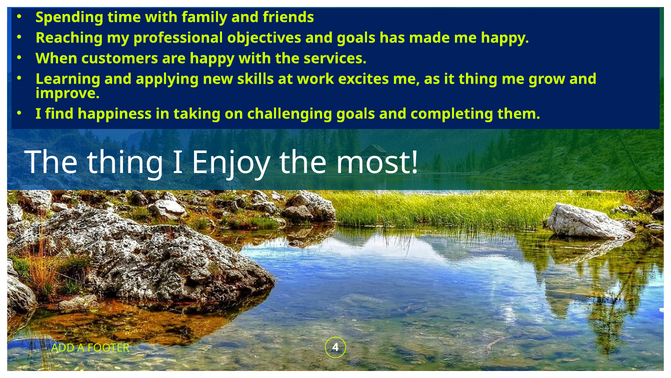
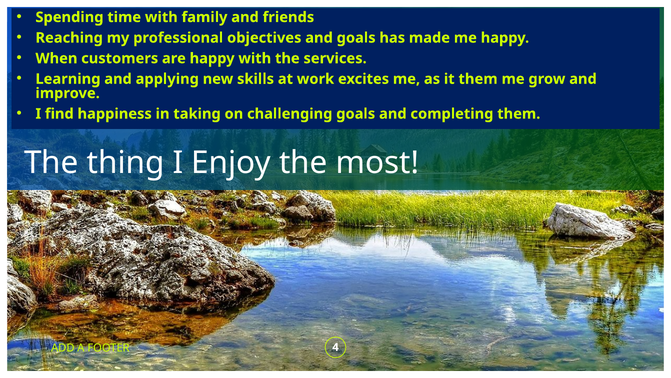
it thing: thing -> them
